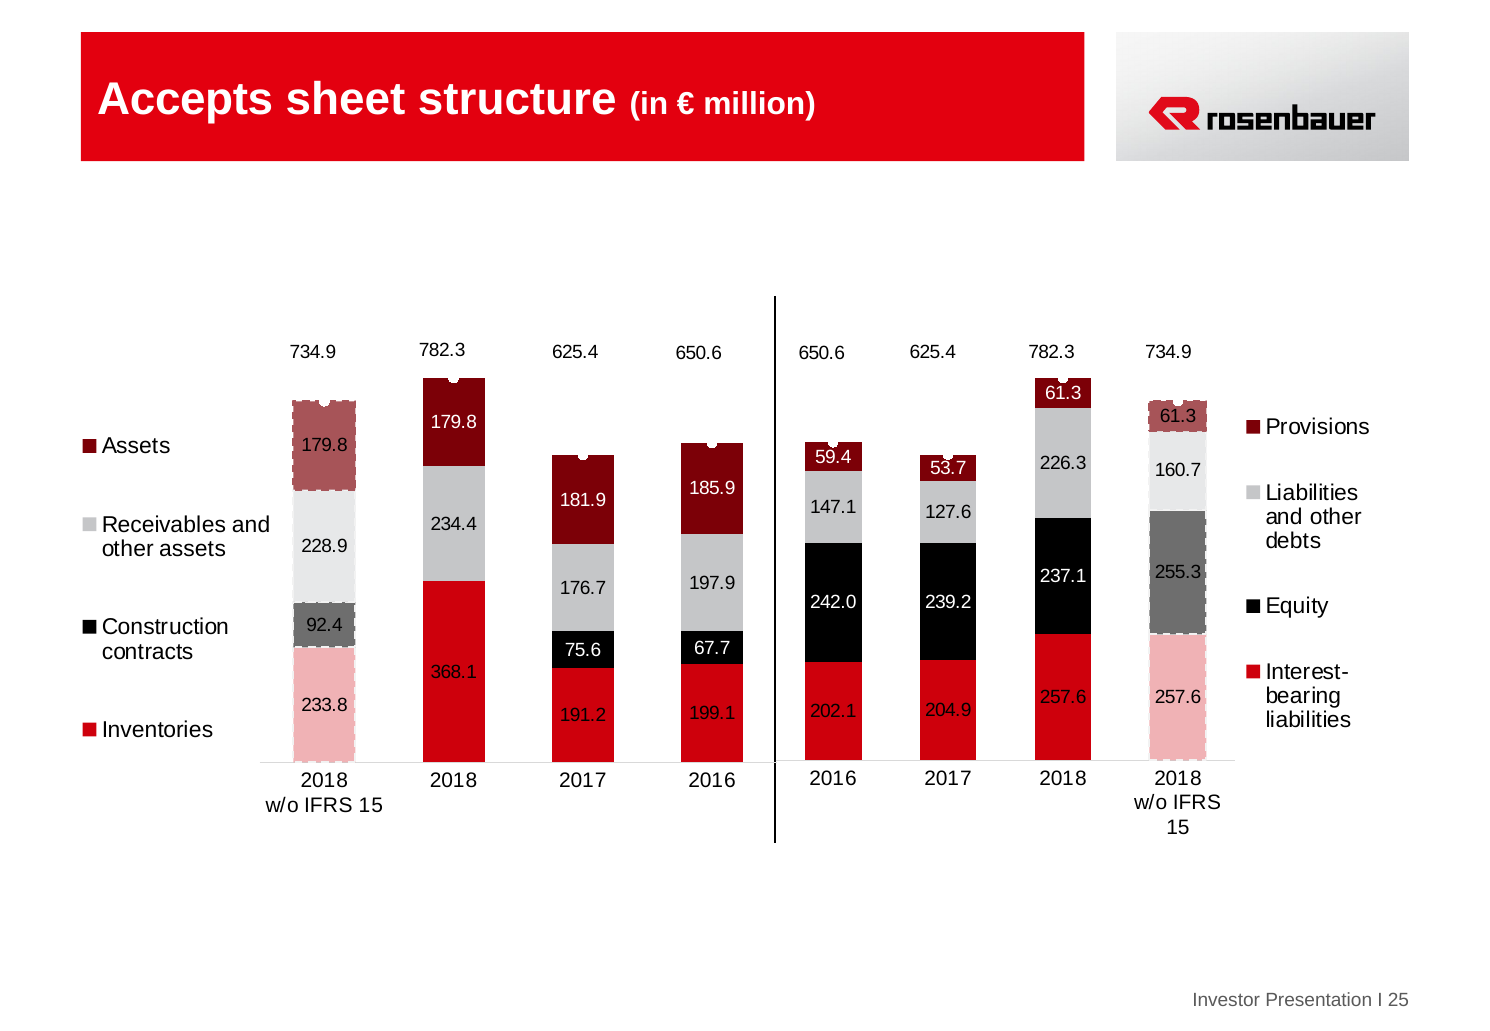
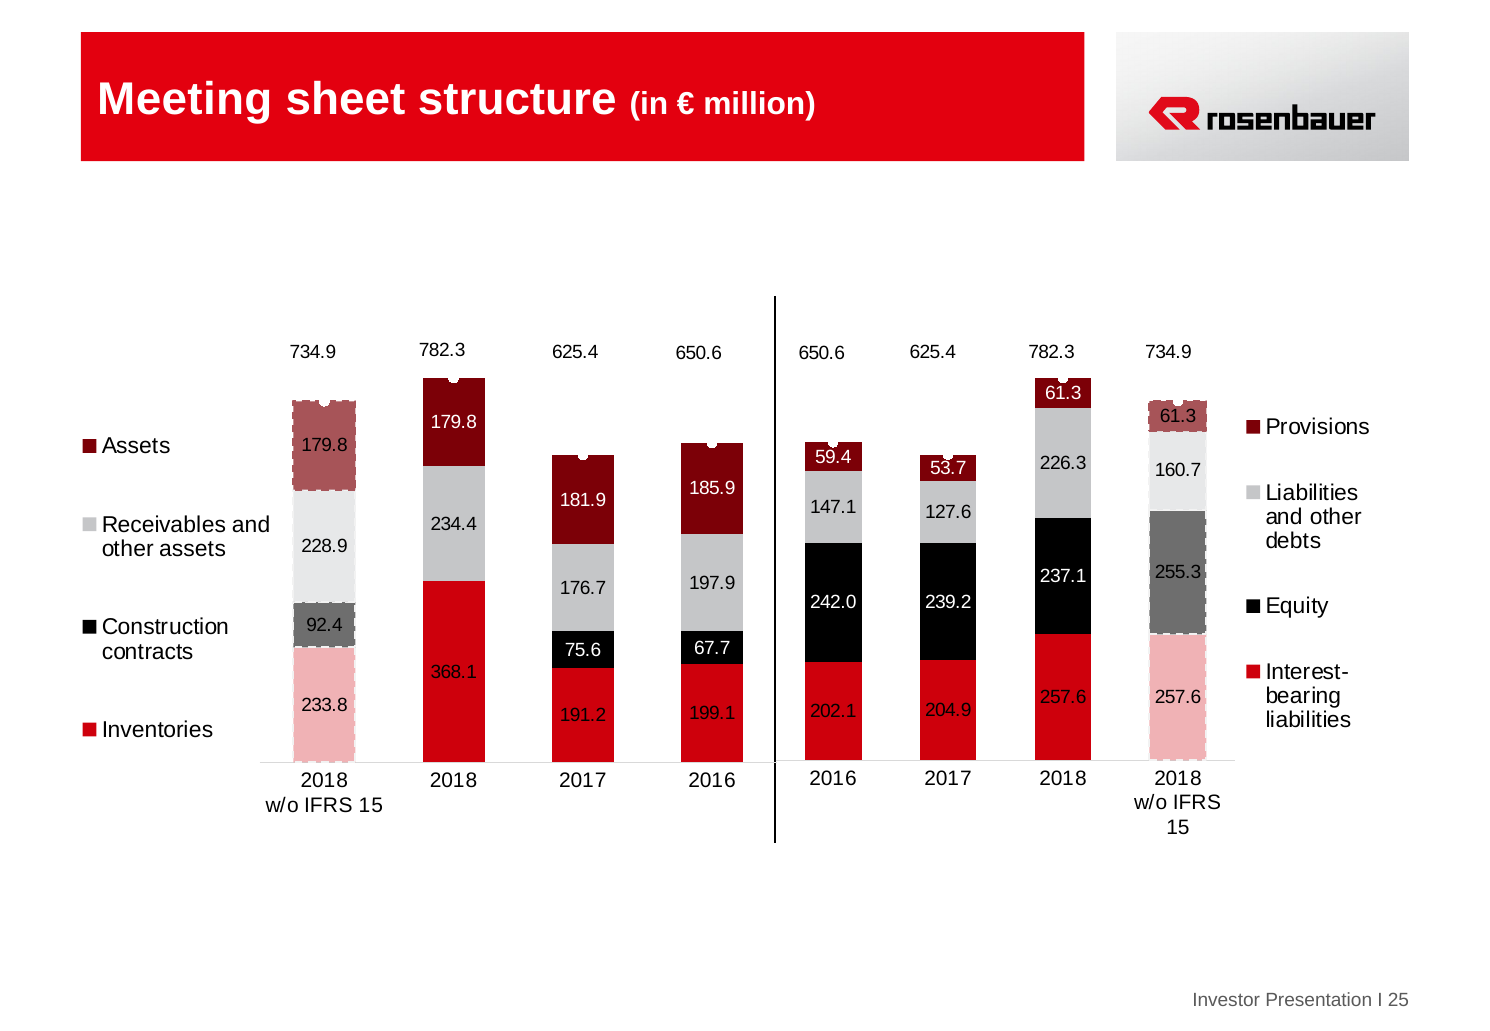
Accepts: Accepts -> Meeting
